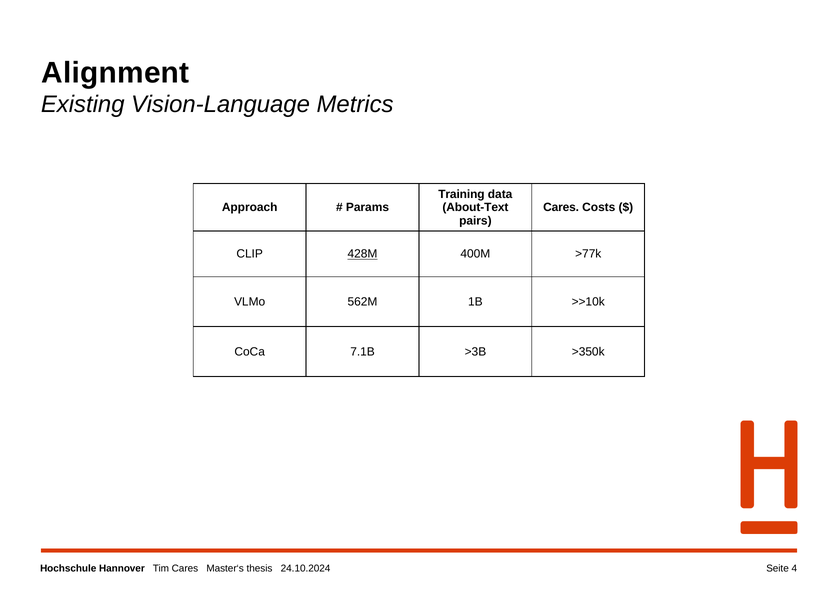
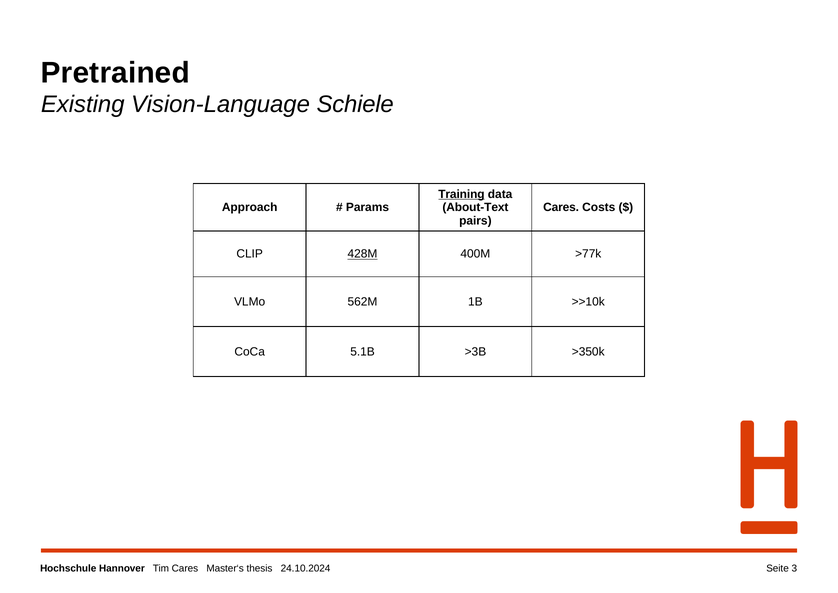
Alignment: Alignment -> Pretrained
Metrics: Metrics -> Schiele
Training underline: none -> present
7.1B: 7.1B -> 5.1B
4: 4 -> 3
